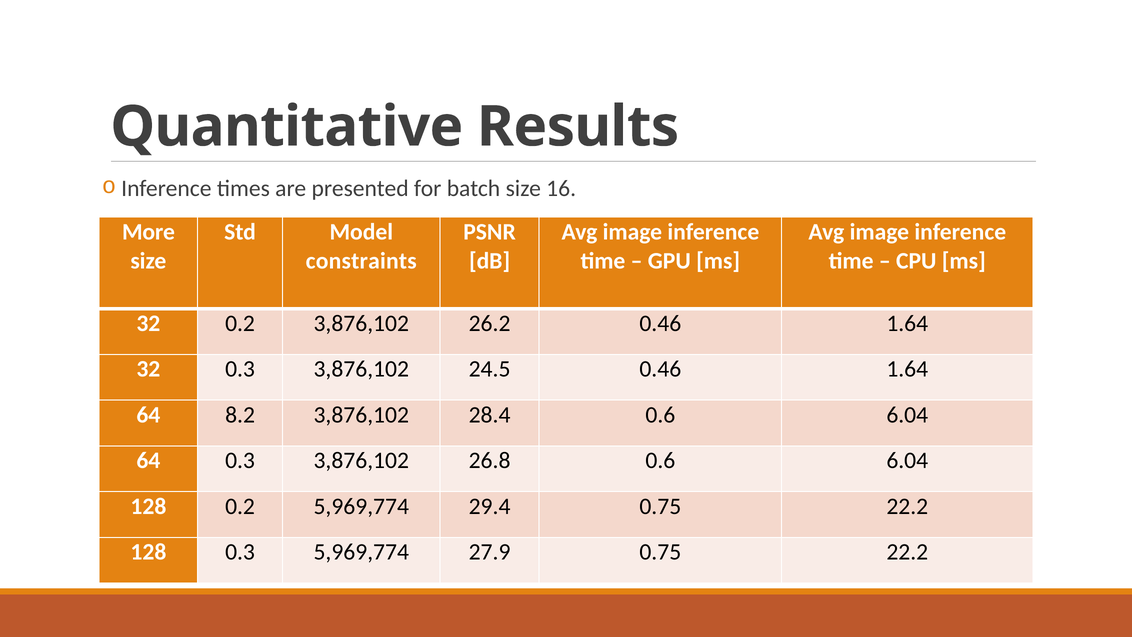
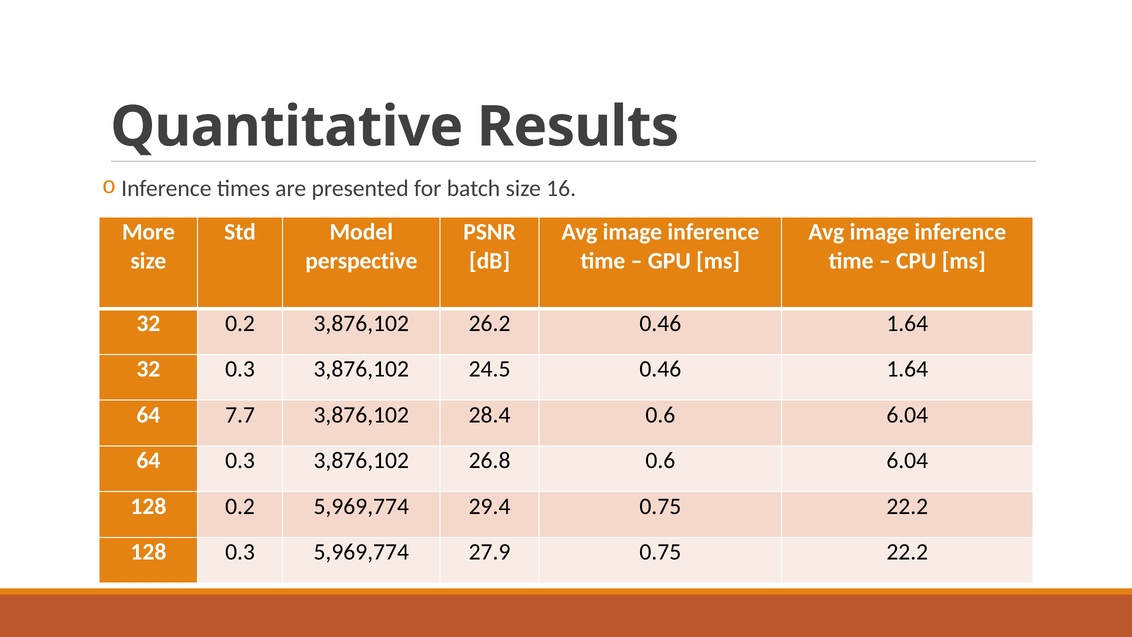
constraints: constraints -> perspective
8.2: 8.2 -> 7.7
